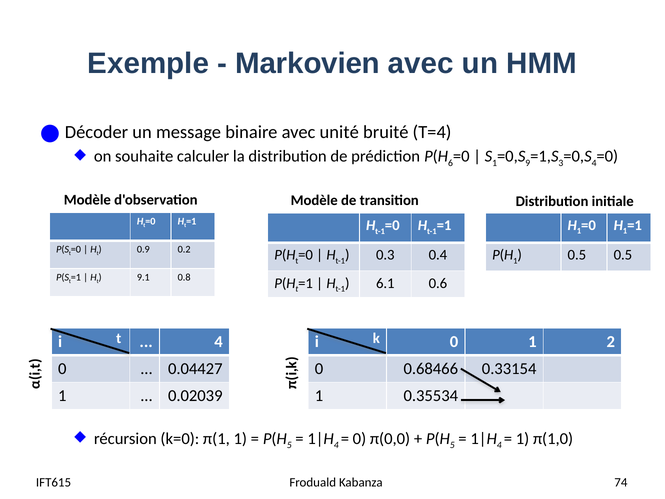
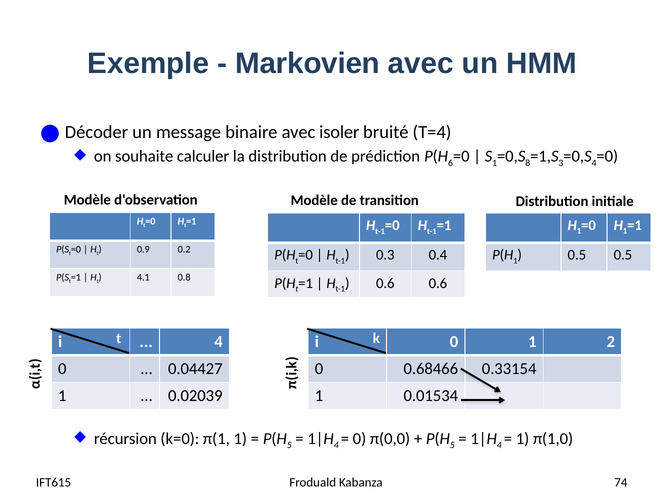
unité: unité -> isoler
9: 9 -> 8
9.1: 9.1 -> 4.1
6.1 at (385, 283): 6.1 -> 0.6
0.35534: 0.35534 -> 0.01534
